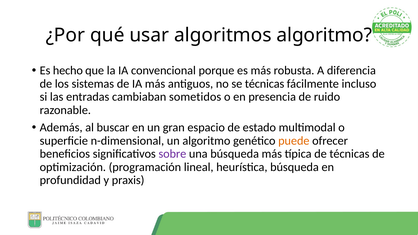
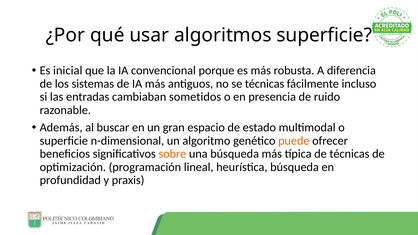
algoritmos algoritmo: algoritmo -> superficie
hecho: hecho -> inicial
sobre colour: purple -> orange
